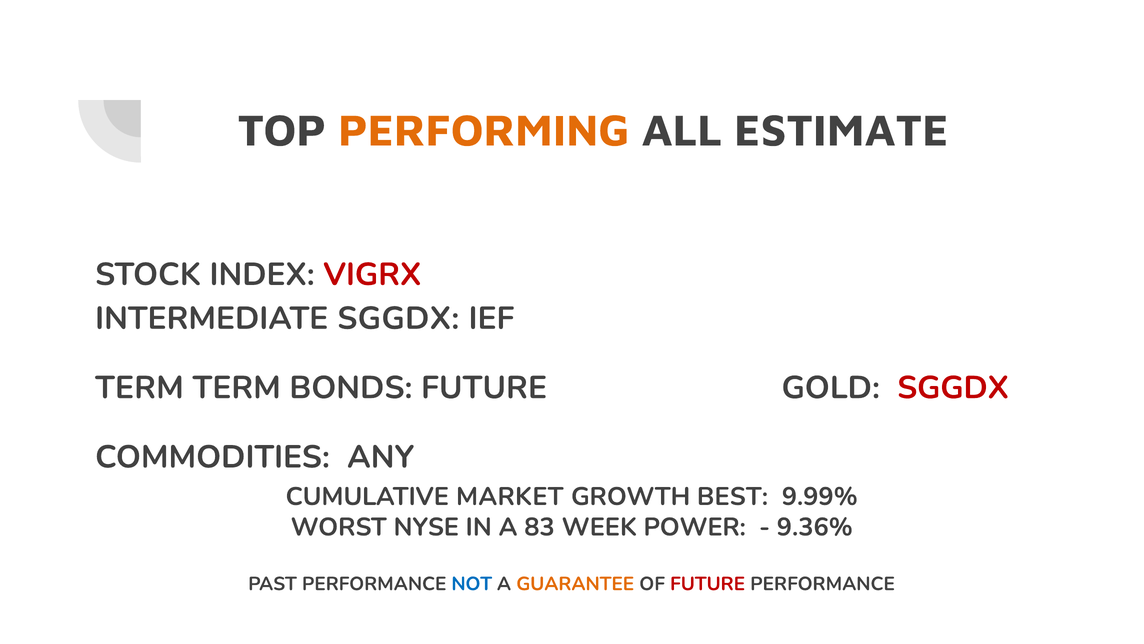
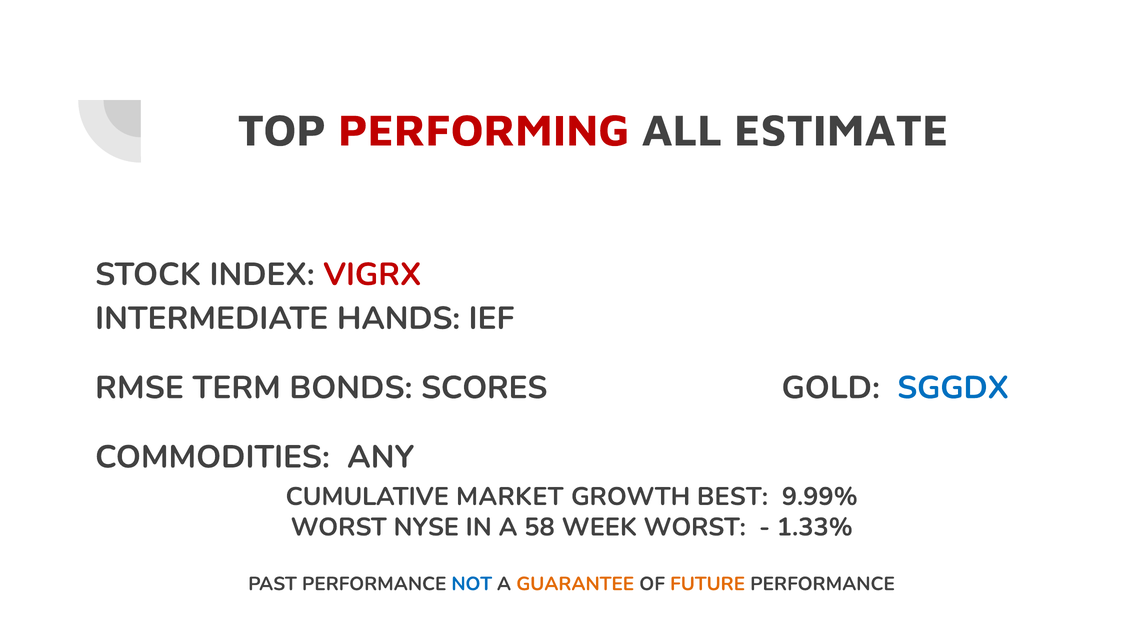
PERFORMING colour: orange -> red
INTERMEDIATE SGGDX: SGGDX -> HANDS
TERM at (139, 387): TERM -> RMSE
BONDS FUTURE: FUTURE -> SCORES
SGGDX at (953, 387) colour: red -> blue
83: 83 -> 58
WEEK POWER: POWER -> WORST
9.36%: 9.36% -> 1.33%
FUTURE at (708, 583) colour: red -> orange
